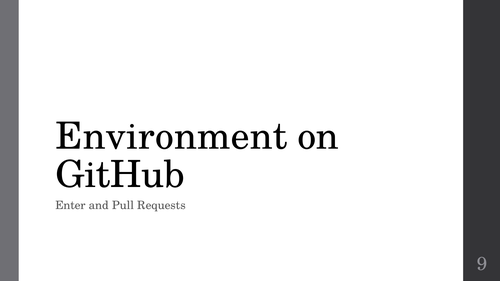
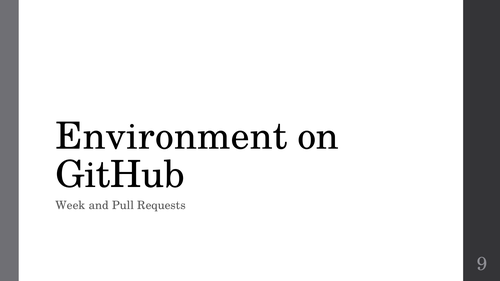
Enter: Enter -> Week
